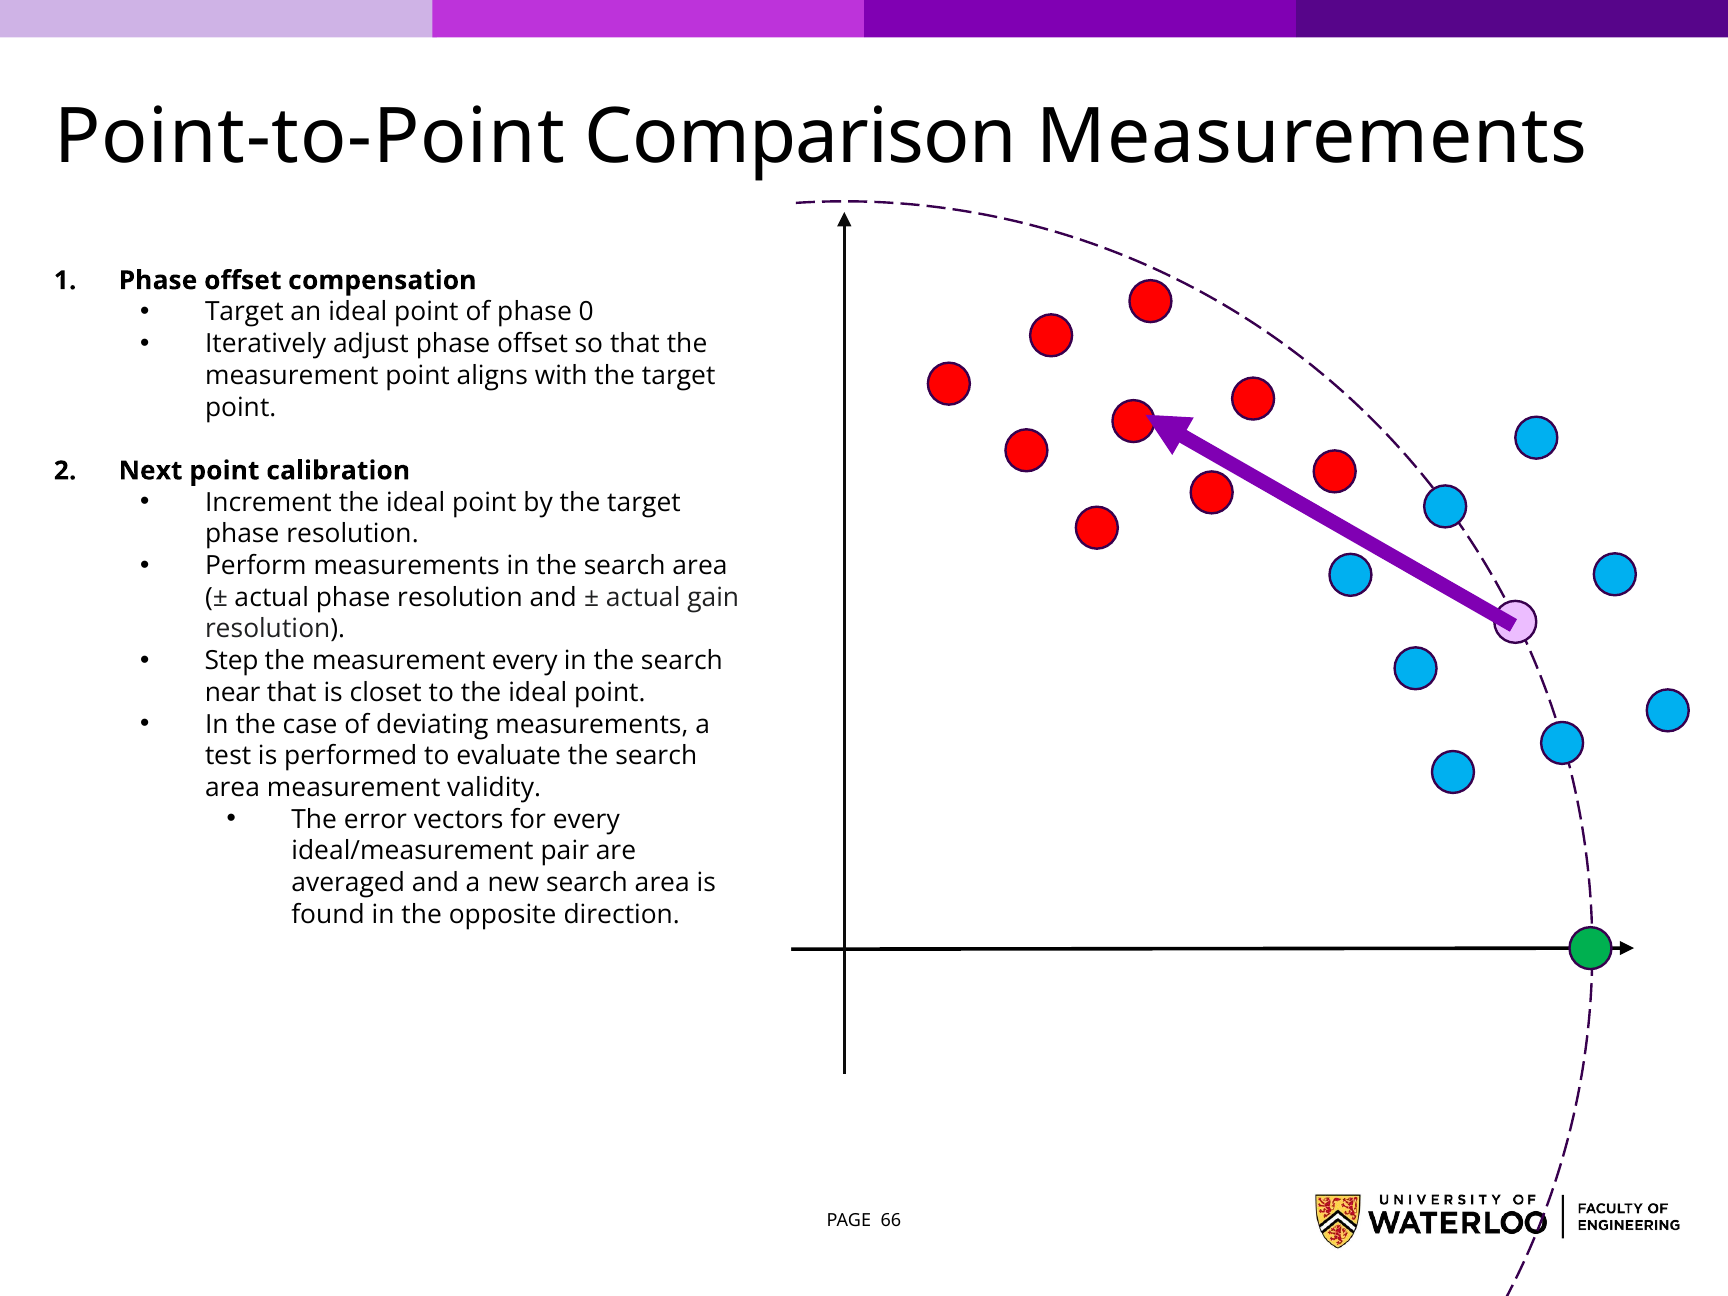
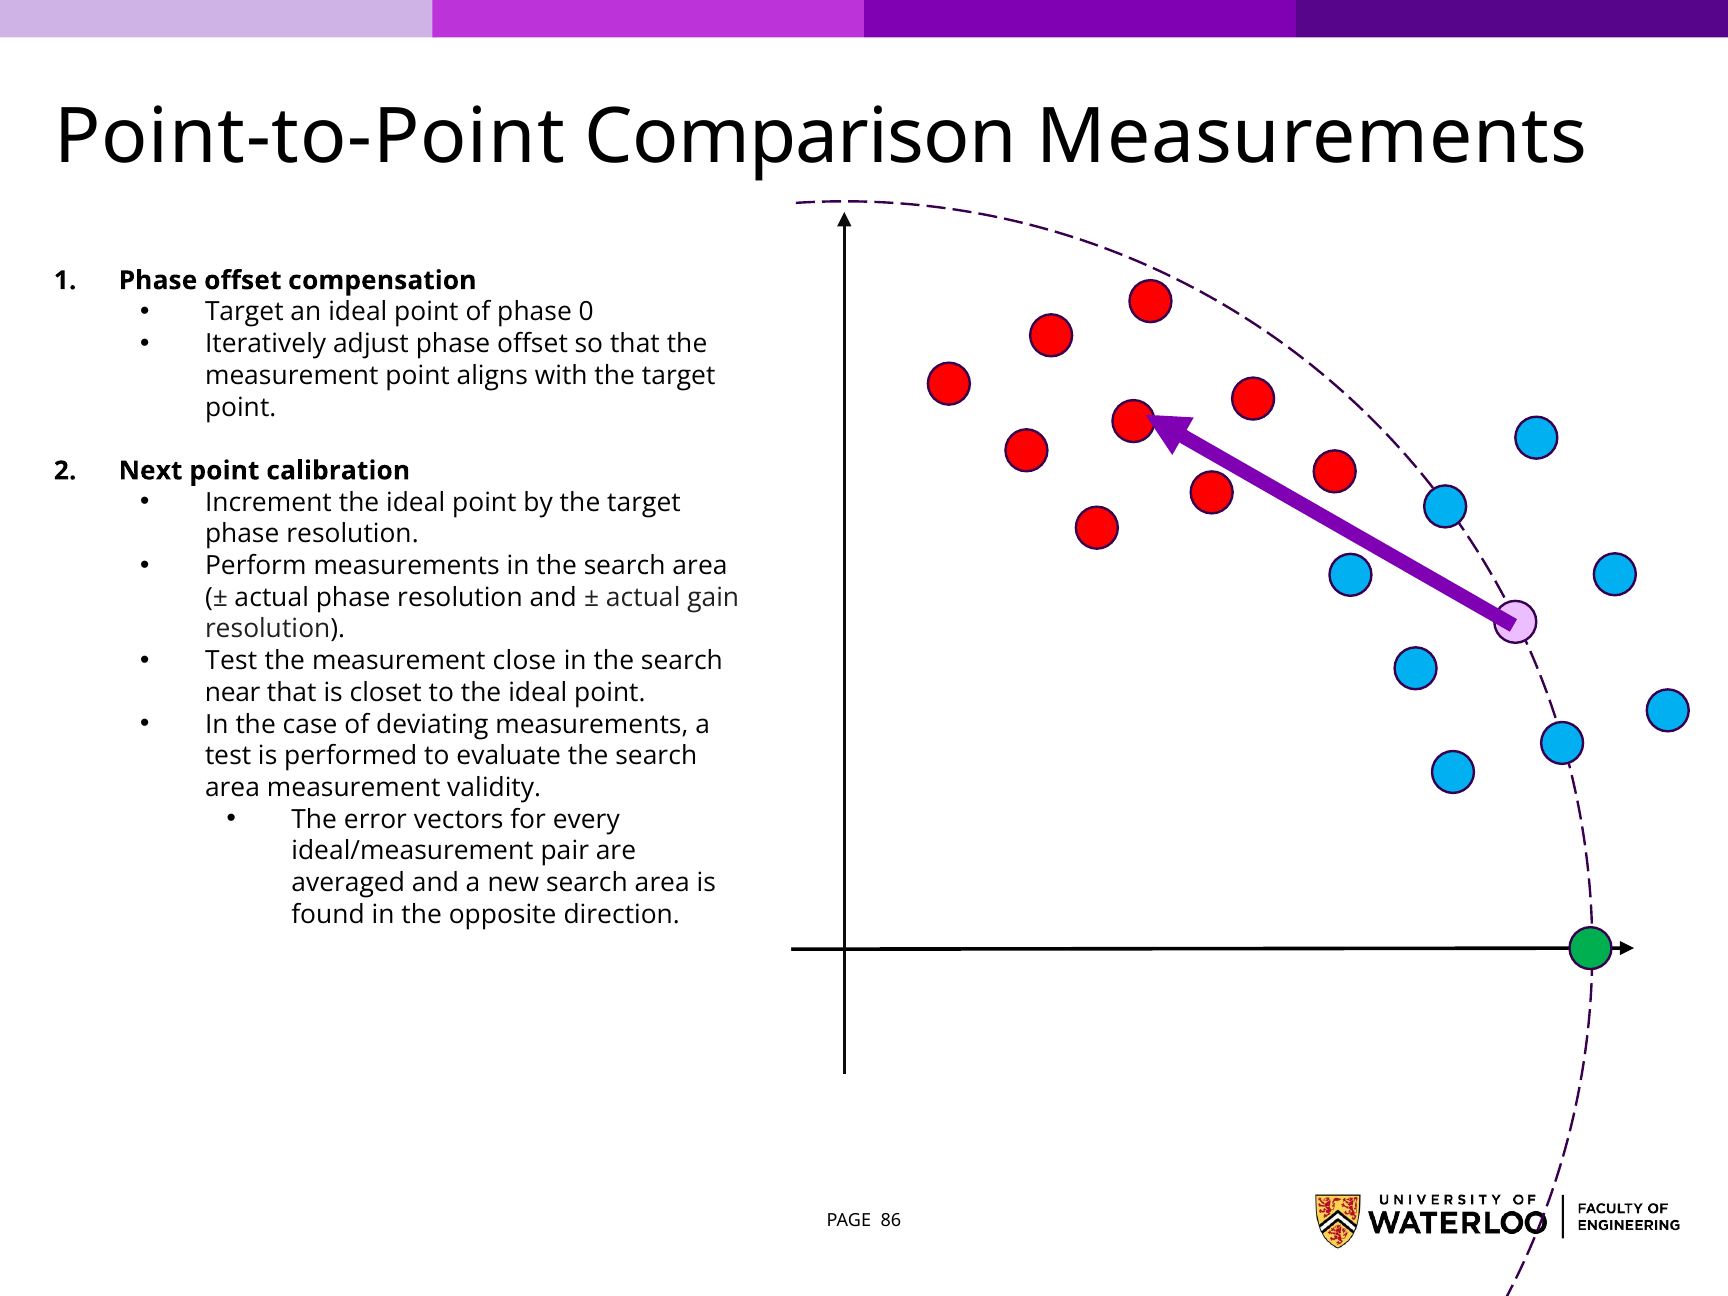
Step at (232, 661): Step -> Test
measurement every: every -> close
66: 66 -> 86
